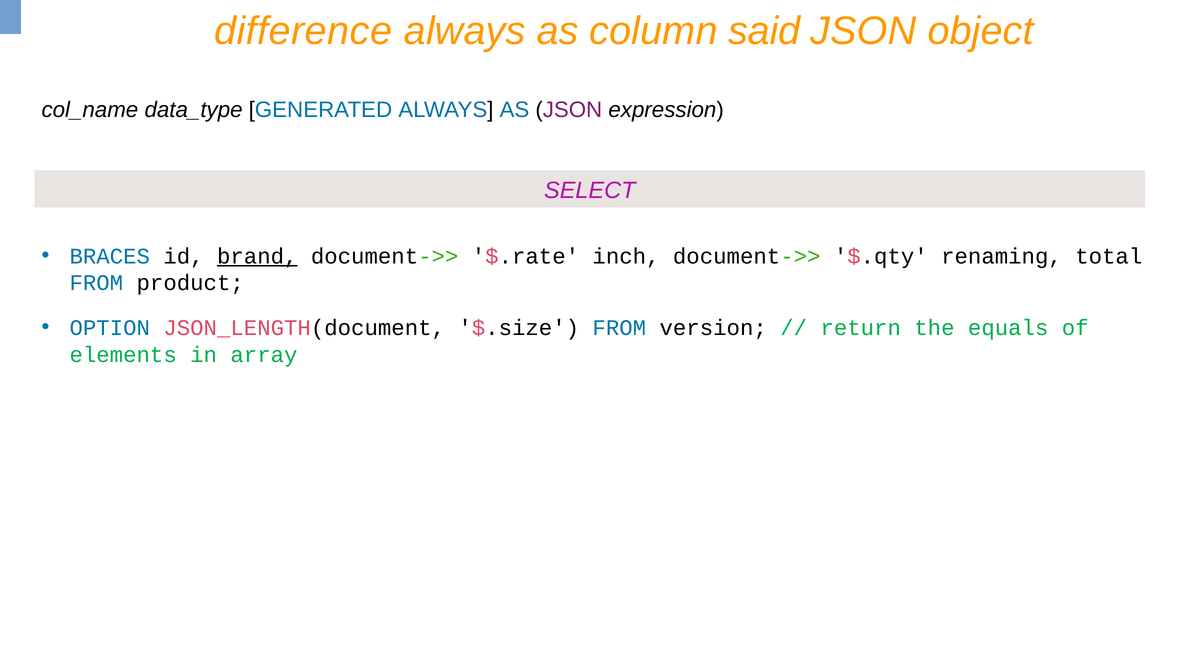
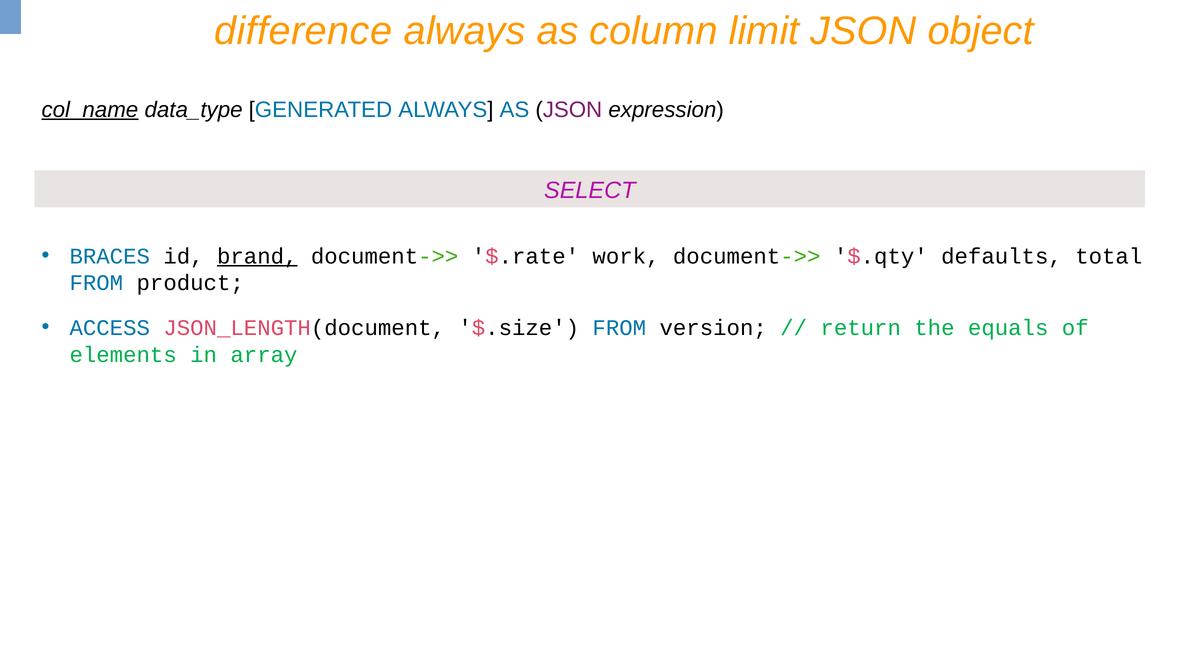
said: said -> limit
col_name underline: none -> present
inch: inch -> work
renaming: renaming -> defaults
OPTION: OPTION -> ACCESS
